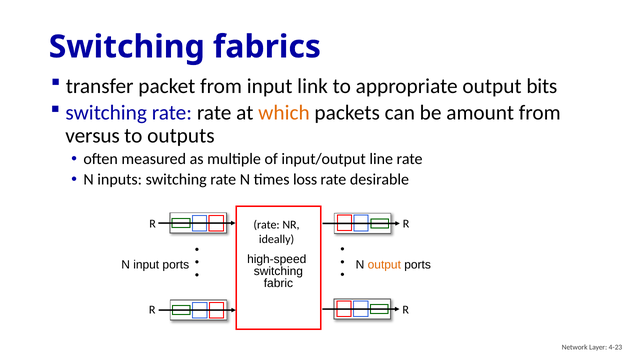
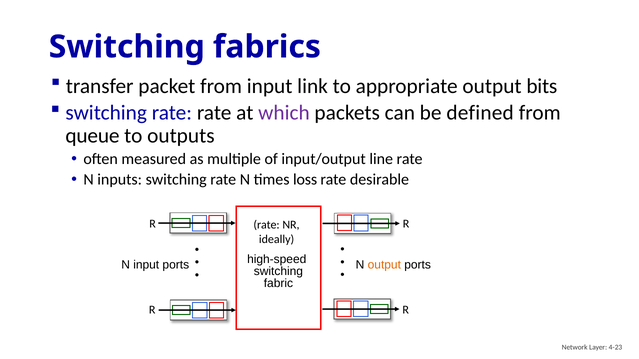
which colour: orange -> purple
amount: amount -> defined
versus: versus -> queue
